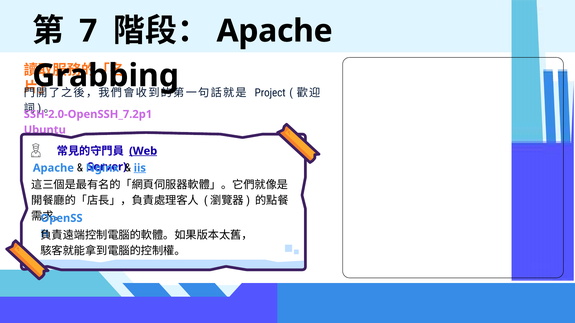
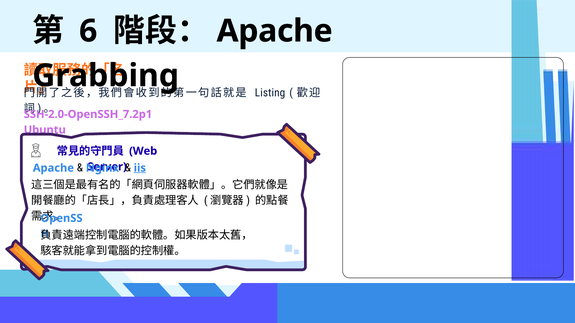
7: 7 -> 6
Project: Project -> Listing
Web underline: present -> none
